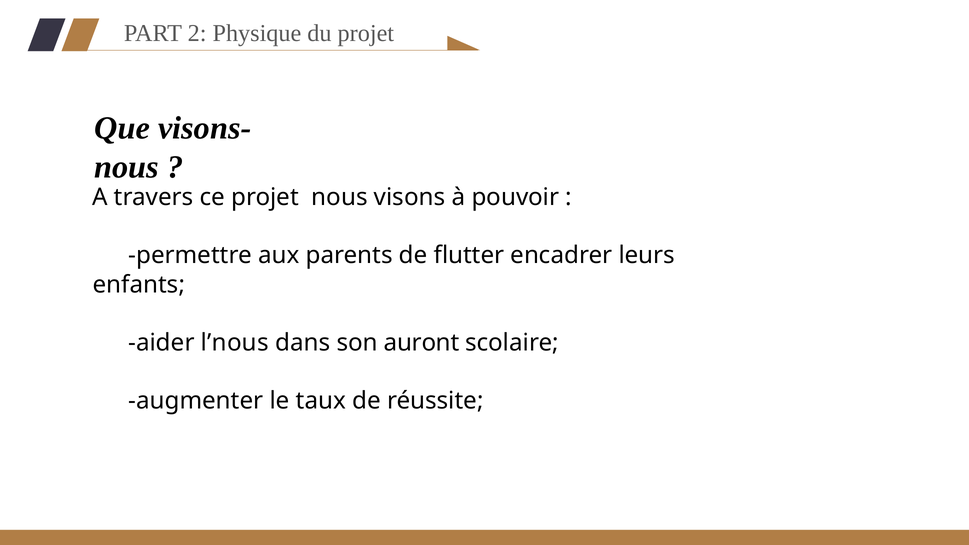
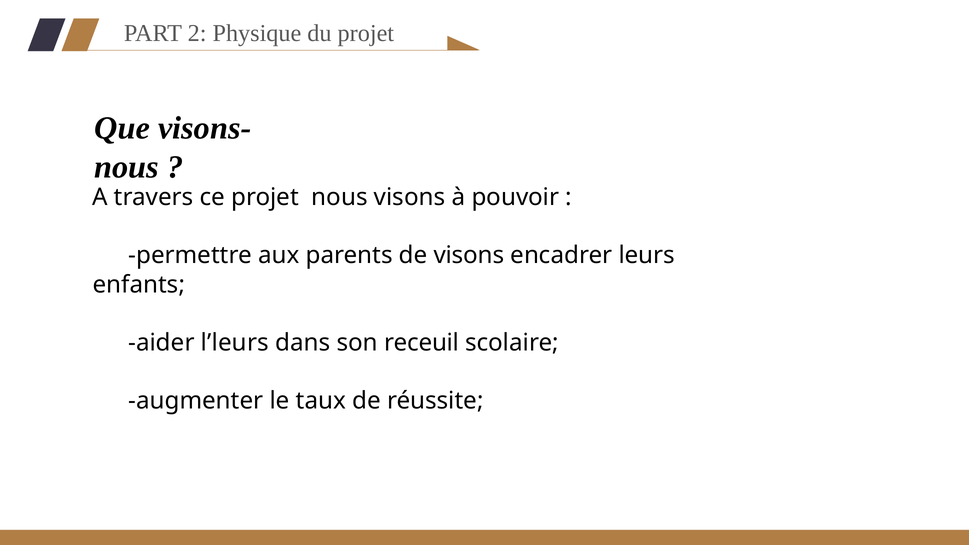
de flutter: flutter -> visons
l’nous: l’nous -> l’leurs
auront: auront -> receuil
